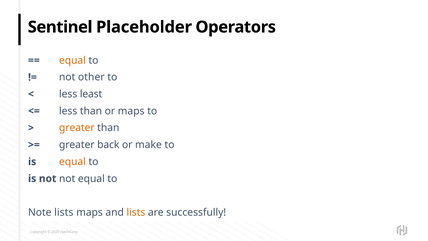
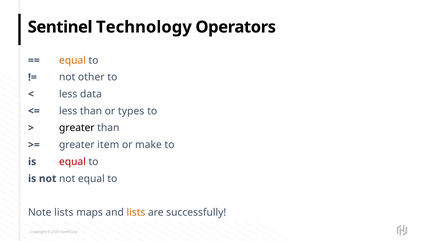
Placeholder: Placeholder -> Technology
least: least -> data
or maps: maps -> types
greater at (77, 128) colour: orange -> black
back: back -> item
equal at (72, 162) colour: orange -> red
